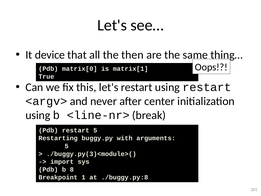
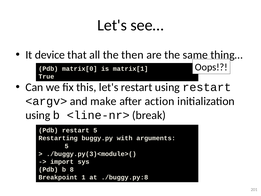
never: never -> make
center: center -> action
